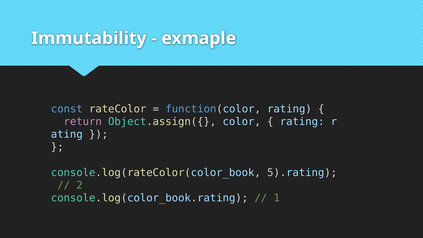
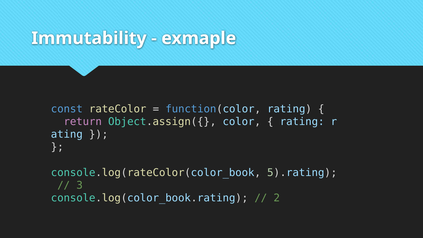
2: 2 -> 3
1: 1 -> 2
